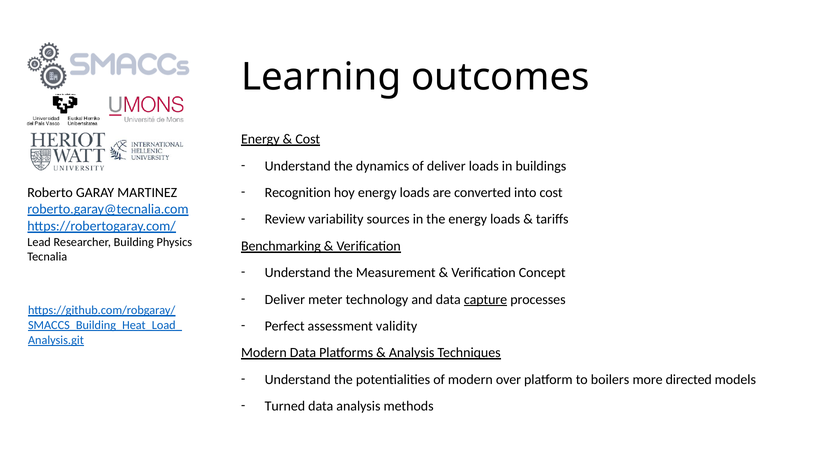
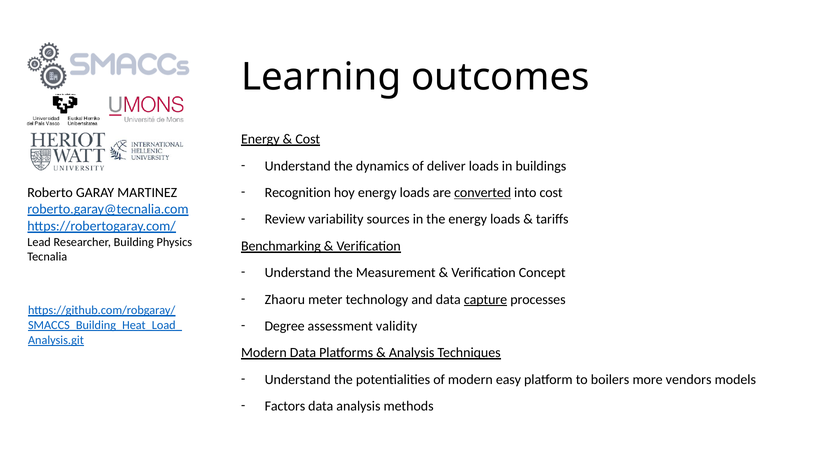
converted underline: none -> present
Deliver at (285, 299): Deliver -> Zhaoru
Perfect: Perfect -> Degree
over: over -> easy
directed: directed -> vendors
Turned: Turned -> Factors
